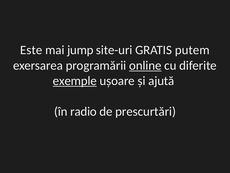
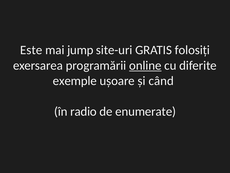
putem: putem -> folosiți
exemple underline: present -> none
ajută: ajută -> când
prescurtări: prescurtări -> enumerate
